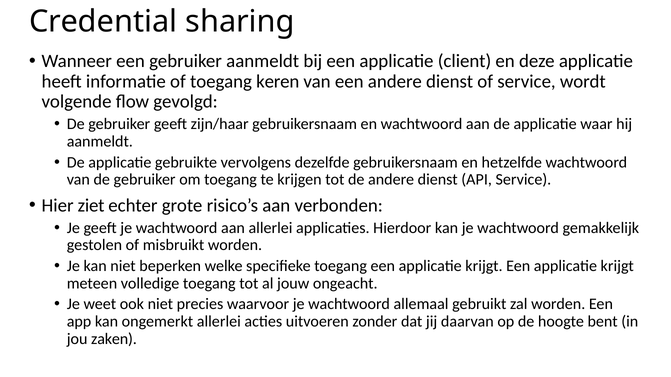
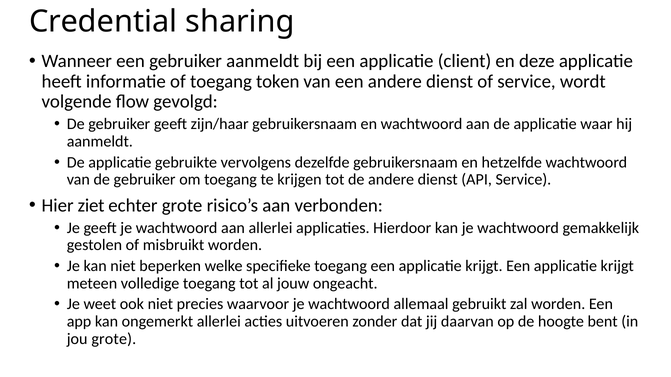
keren: keren -> token
jou zaken: zaken -> grote
